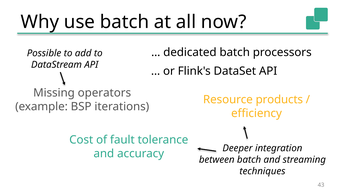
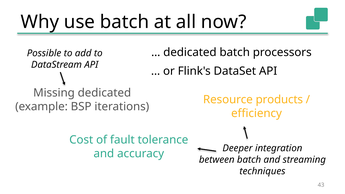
Missing operators: operators -> dedicated
